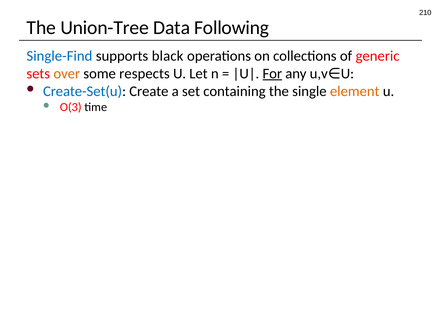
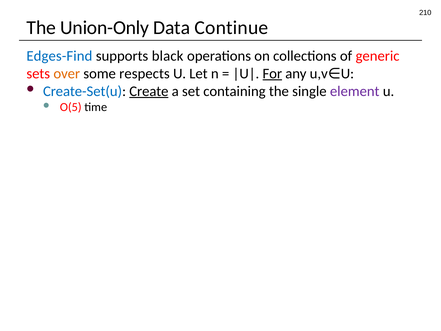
Union-Tree: Union-Tree -> Union-Only
Following: Following -> Continue
Single-Find: Single-Find -> Edges-Find
Create underline: none -> present
element colour: orange -> purple
O(3: O(3 -> O(5
